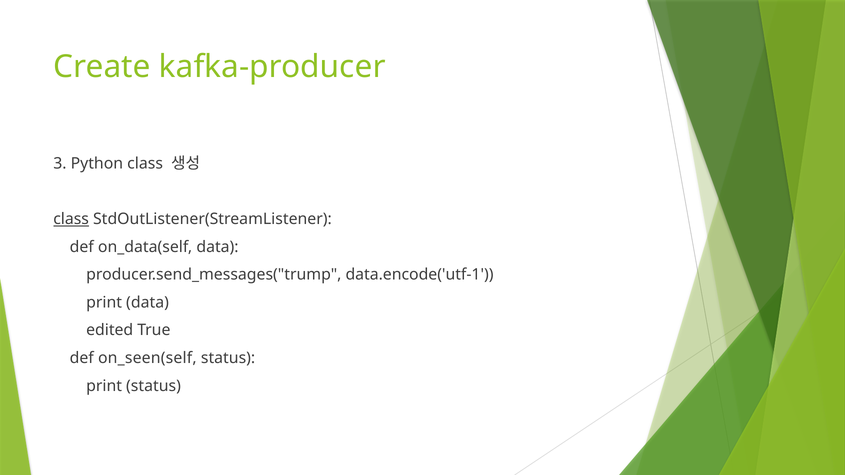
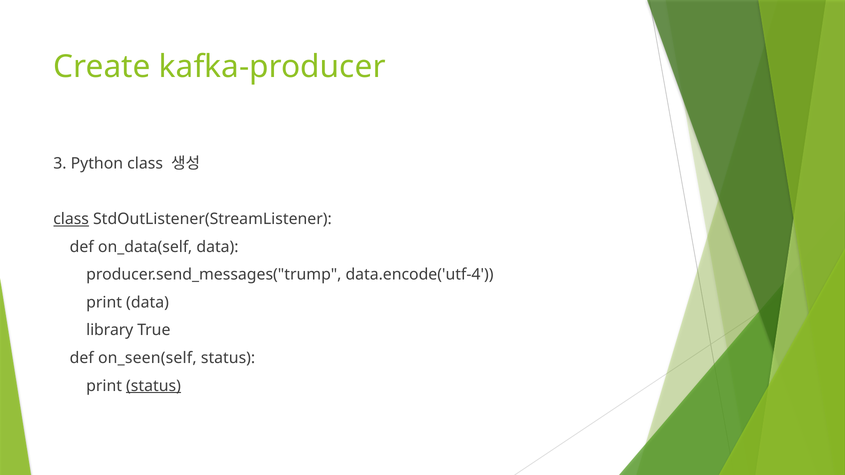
data.encode('utf-1: data.encode('utf-1 -> data.encode('utf-4
edited: edited -> library
status at (154, 386) underline: none -> present
